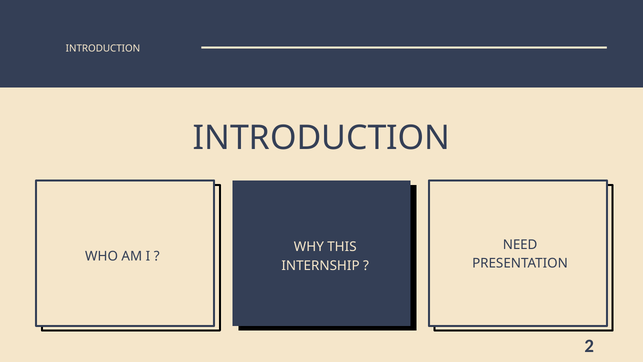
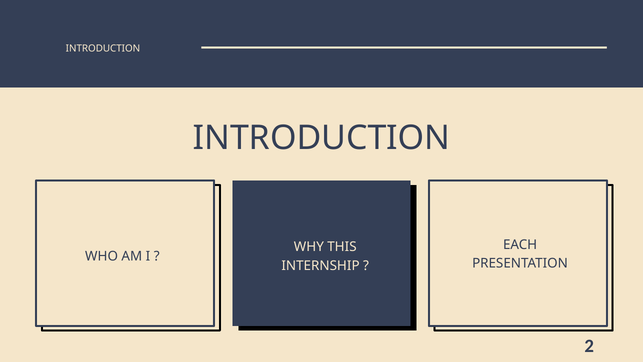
NEED: NEED -> EACH
